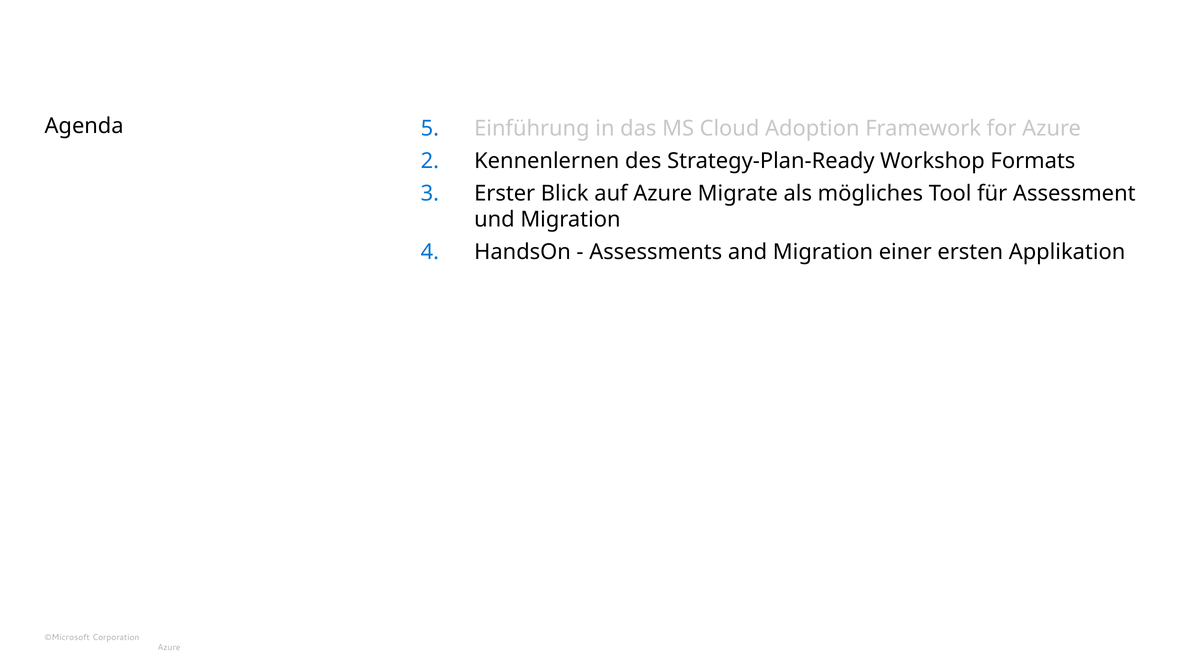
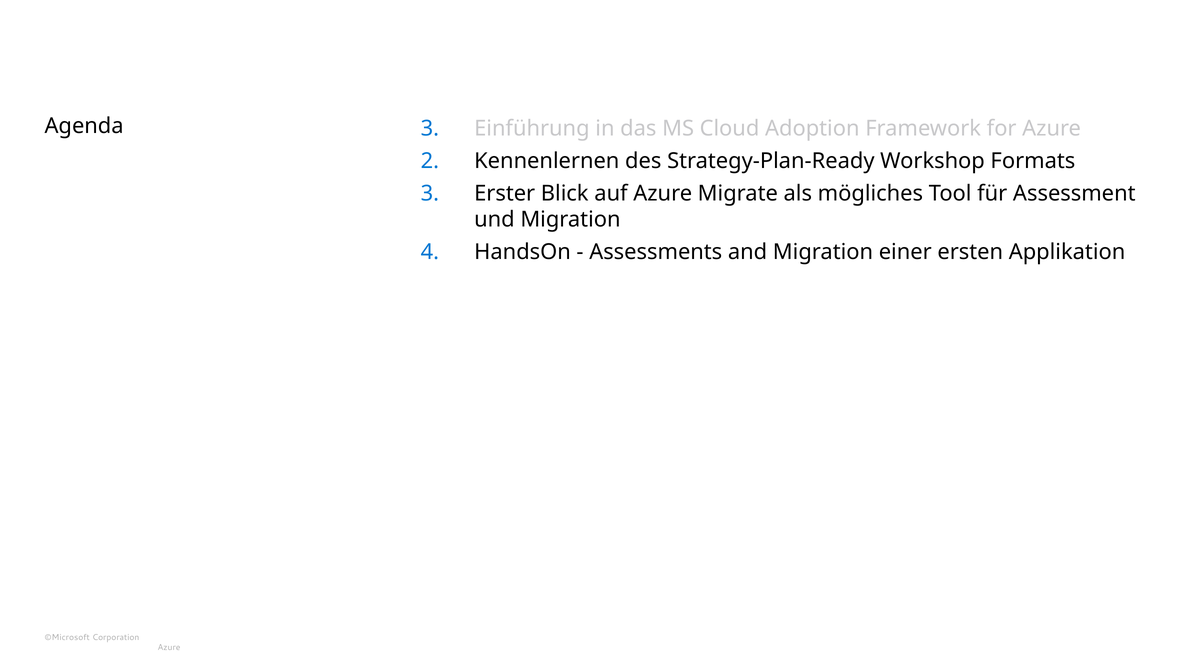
Agenda 5: 5 -> 3
